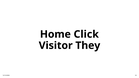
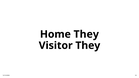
Home Click: Click -> They
